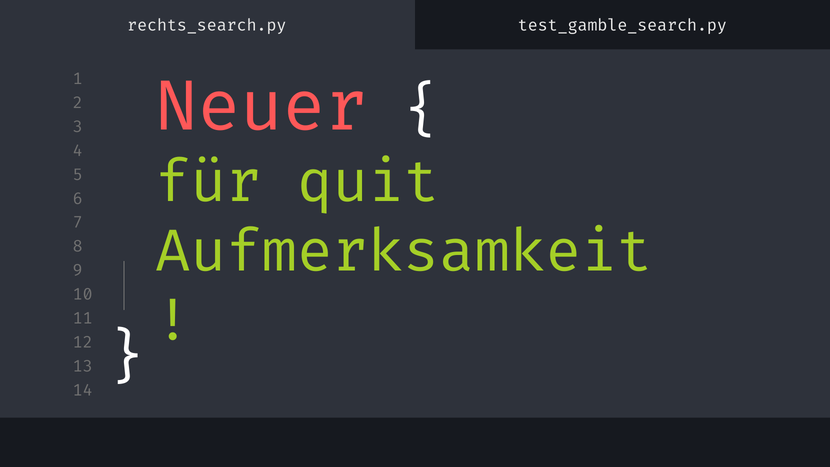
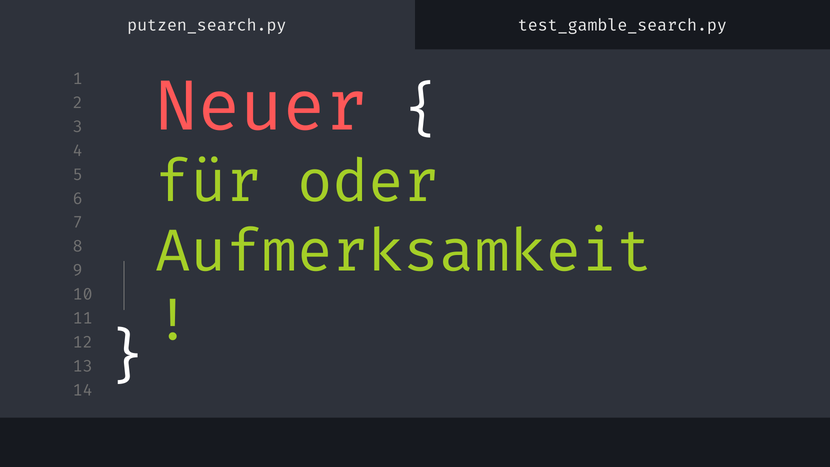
rechts_search.py: rechts_search.py -> putzen_search.py
quit: quit -> oder
